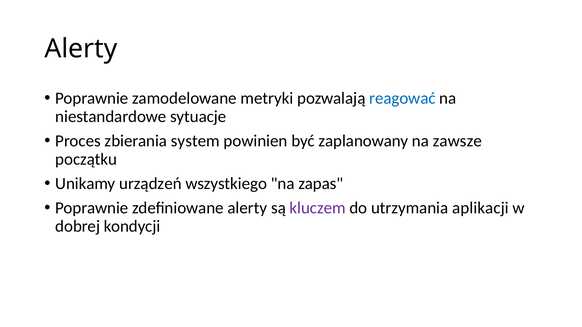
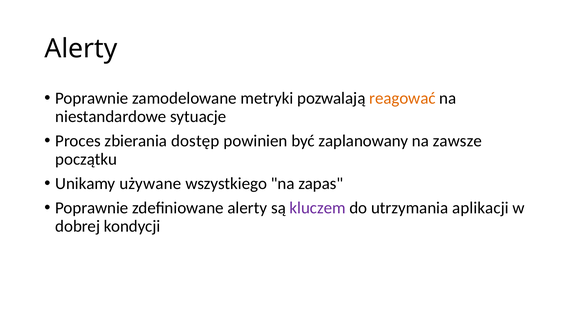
reagować colour: blue -> orange
system: system -> dostęp
urządzeń: urządzeń -> używane
